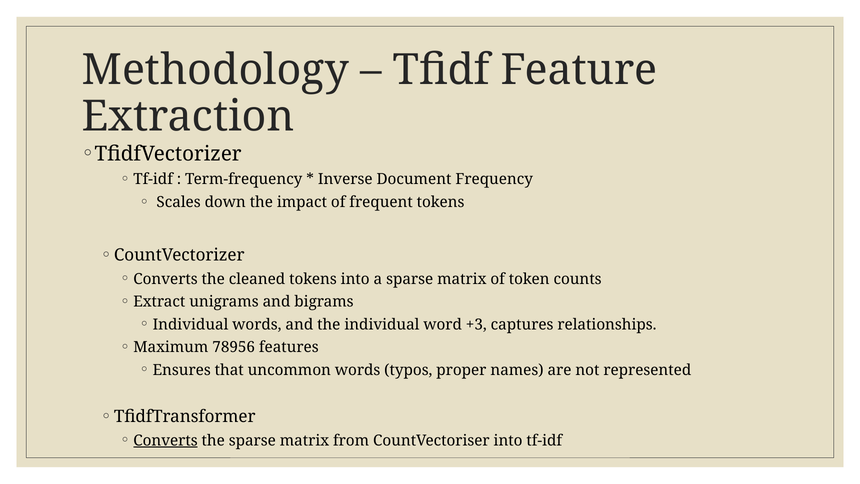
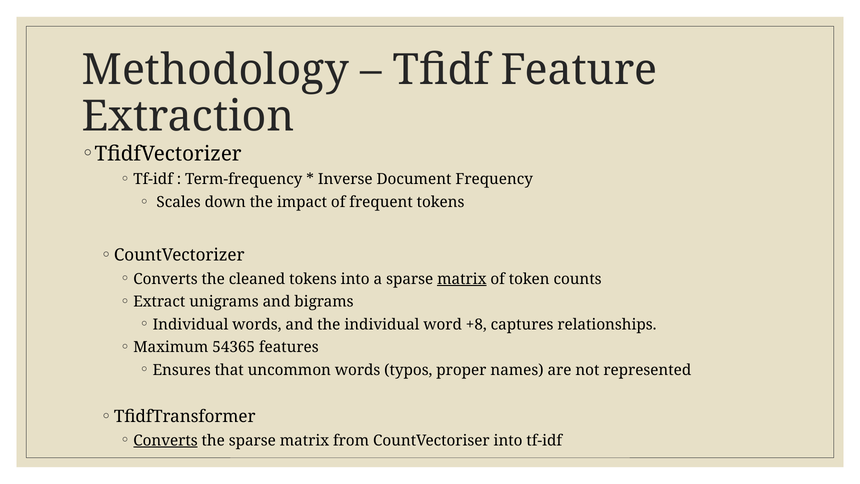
matrix at (462, 279) underline: none -> present
+3: +3 -> +8
78956: 78956 -> 54365
